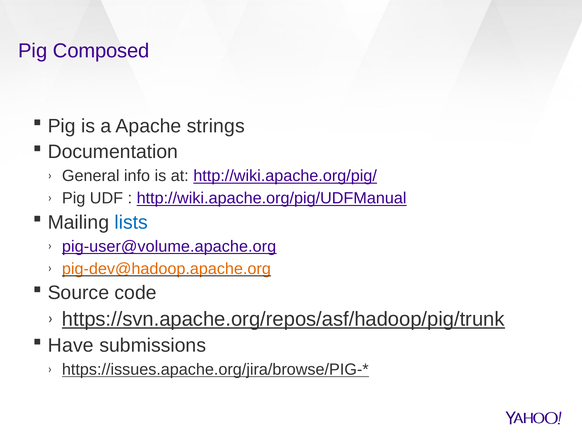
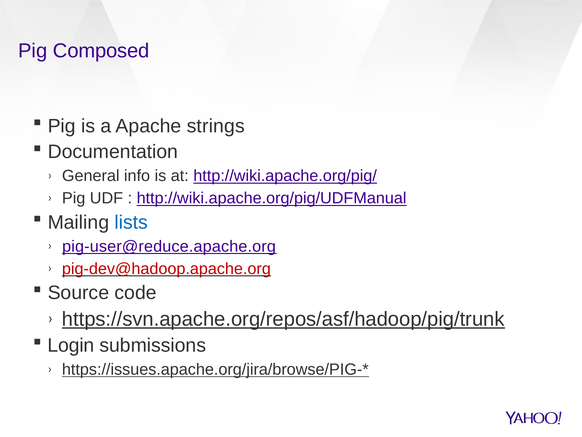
pig-user@volume.apache.org: pig-user@volume.apache.org -> pig-user@reduce.apache.org
pig-dev@hadoop.apache.org colour: orange -> red
Have: Have -> Login
